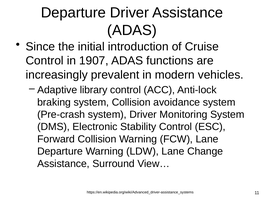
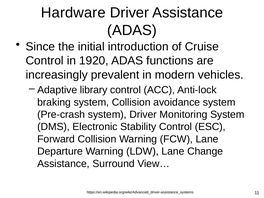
Departure at (73, 13): Departure -> Hardware
1907: 1907 -> 1920
